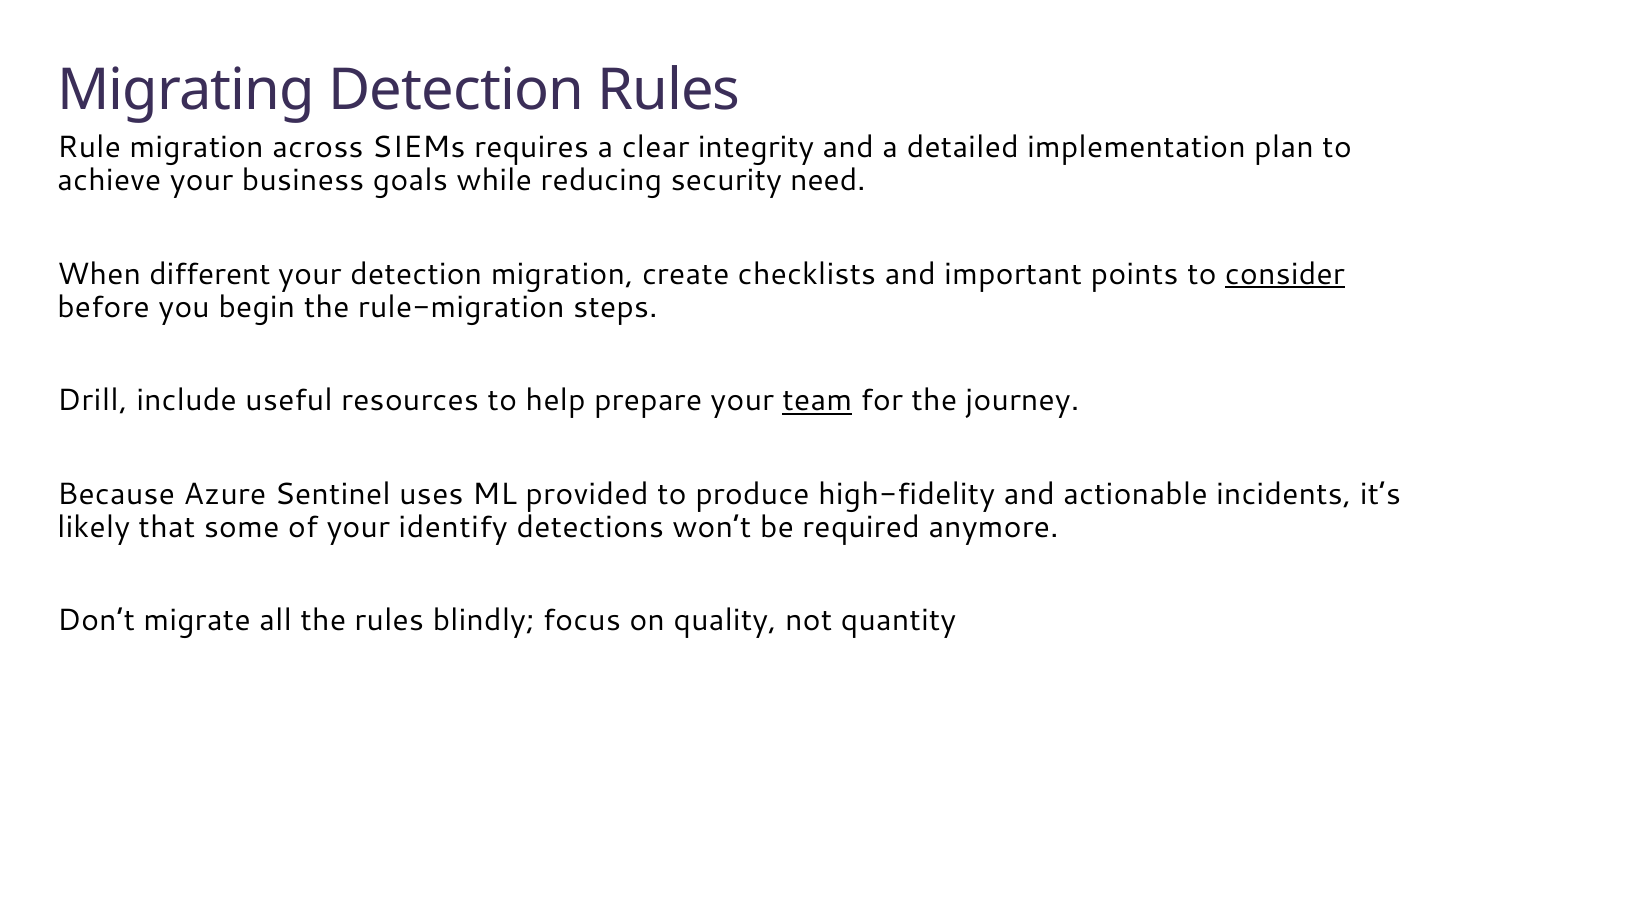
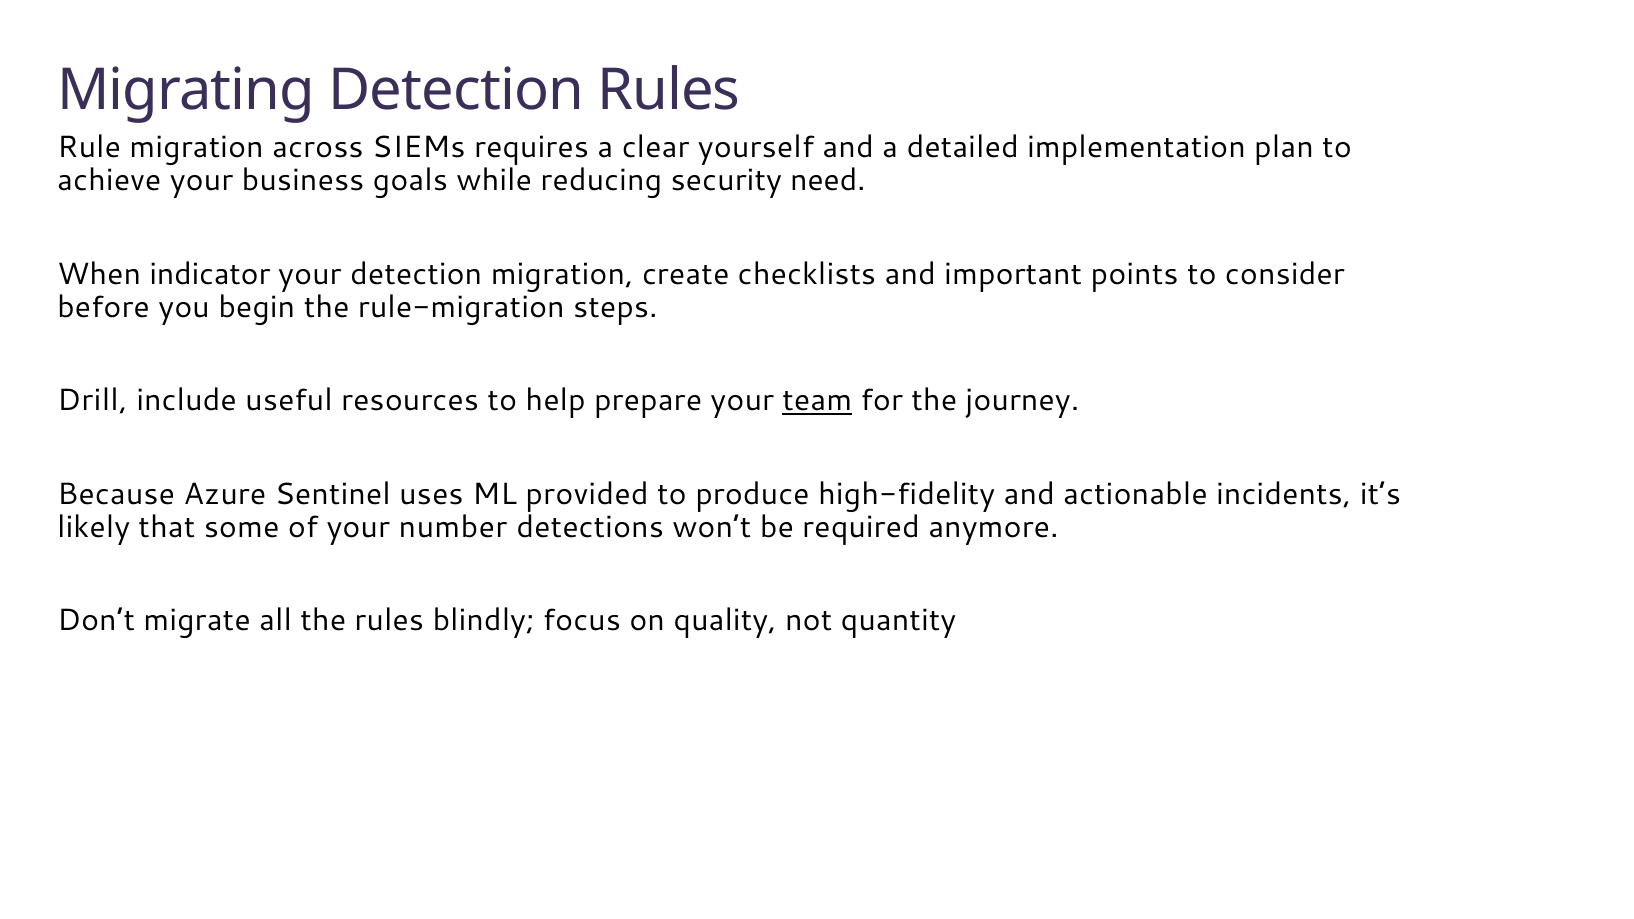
integrity: integrity -> yourself
different: different -> indicator
consider underline: present -> none
identify: identify -> number
